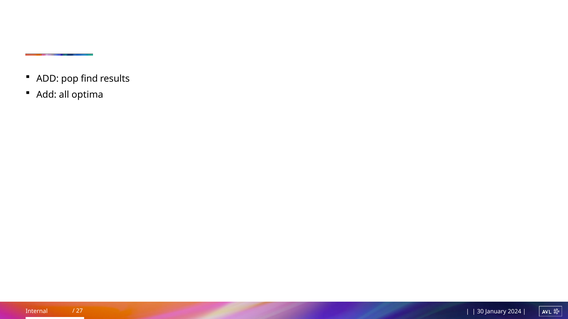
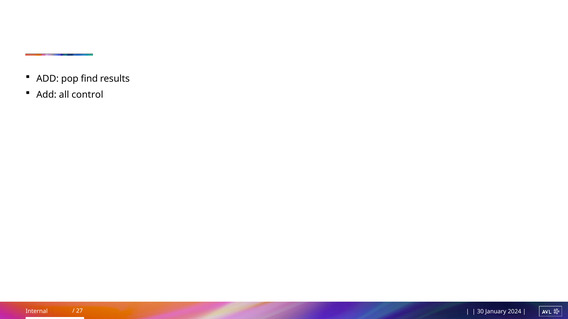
optima: optima -> control
